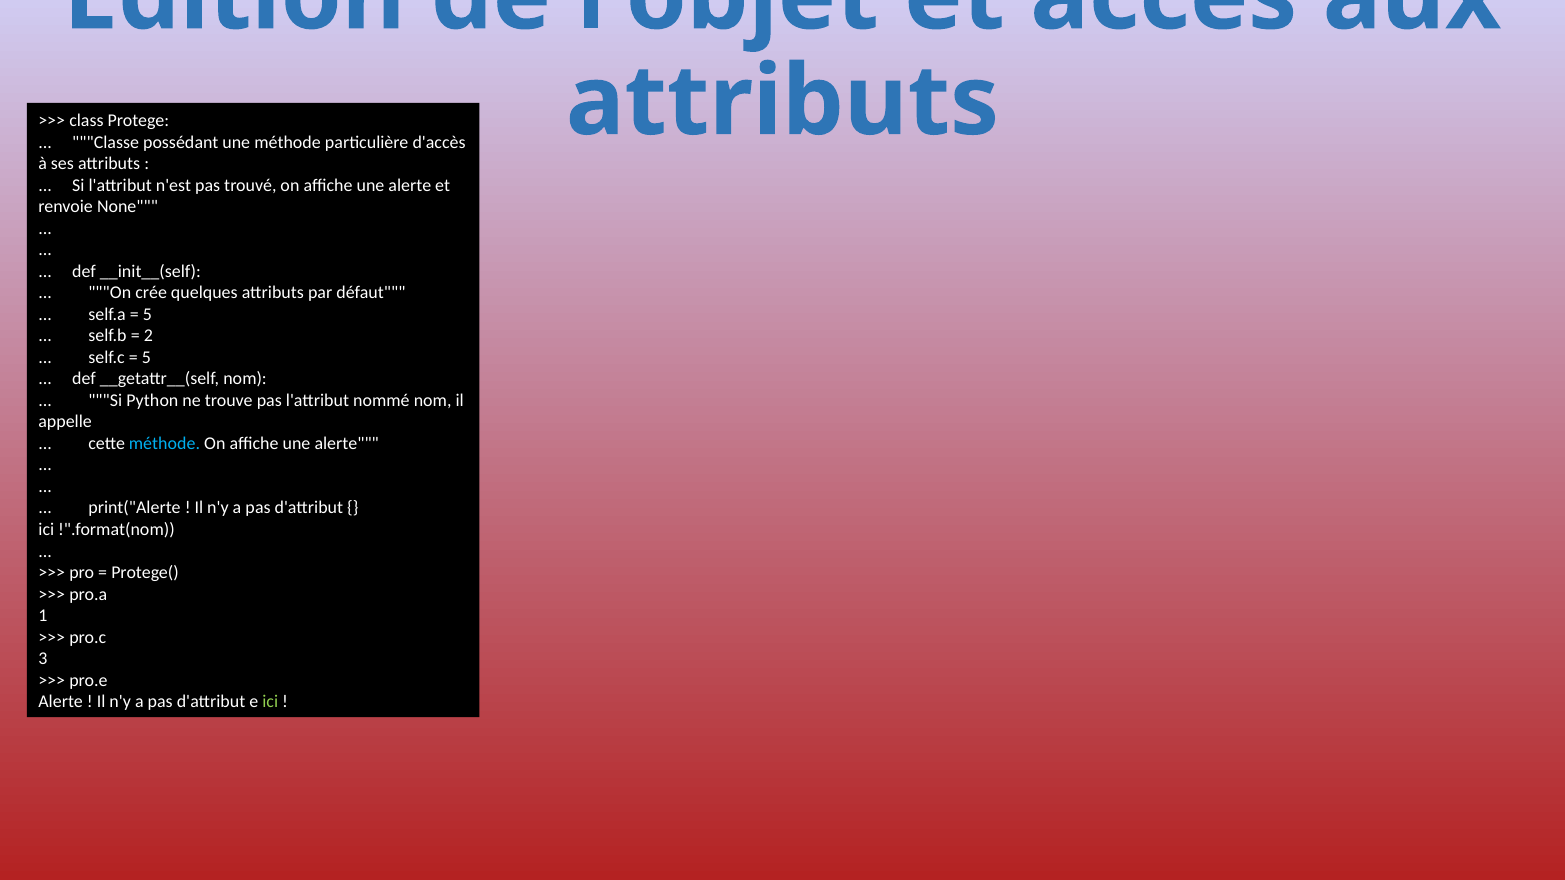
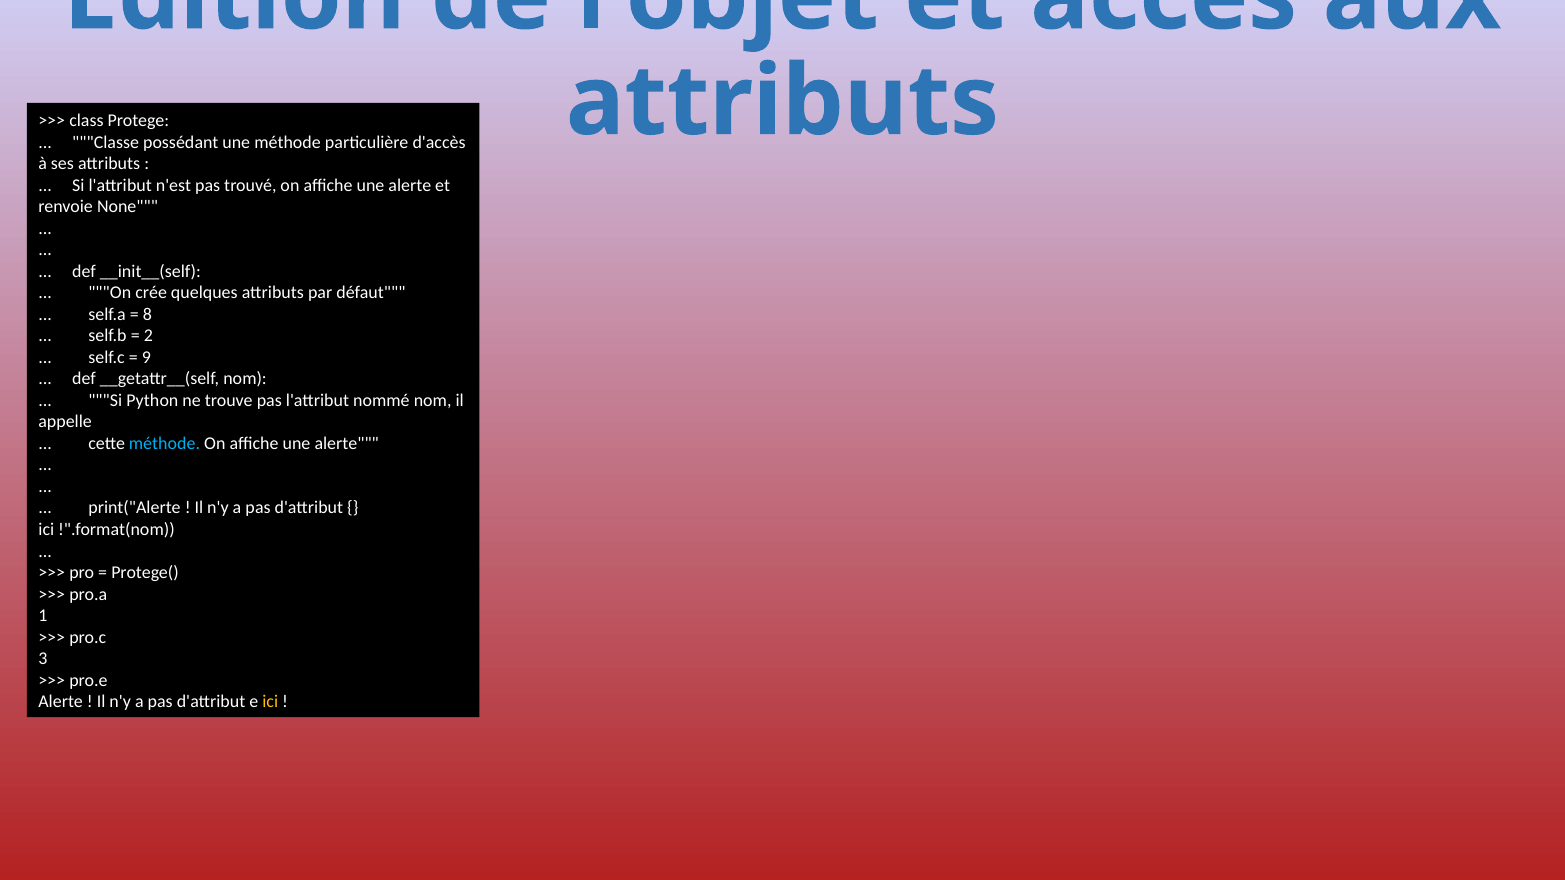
5 at (147, 314): 5 -> 8
5 at (147, 357): 5 -> 9
ici at (270, 702) colour: light green -> yellow
